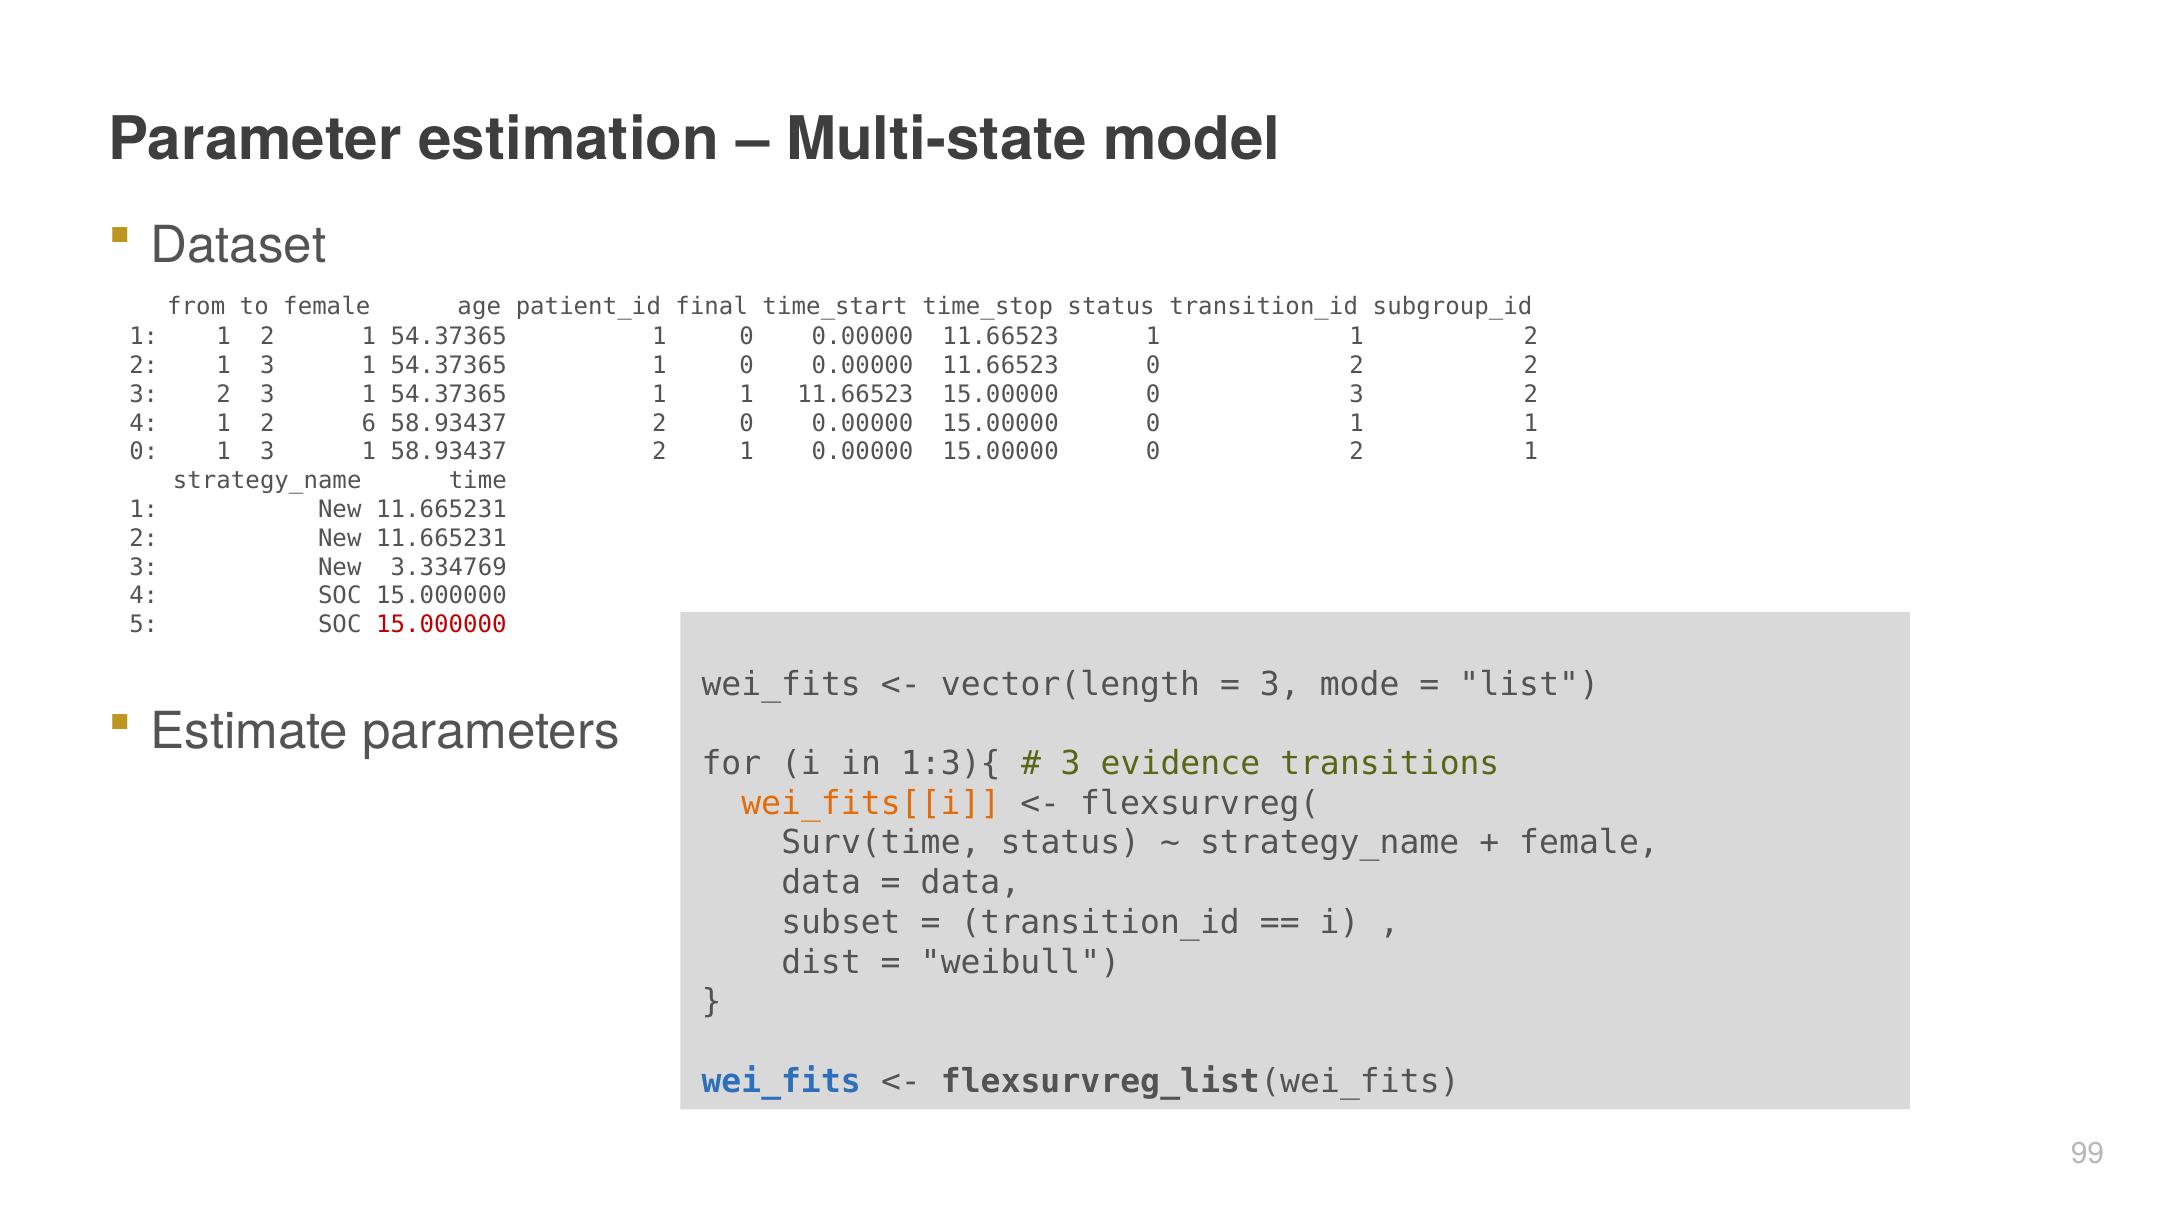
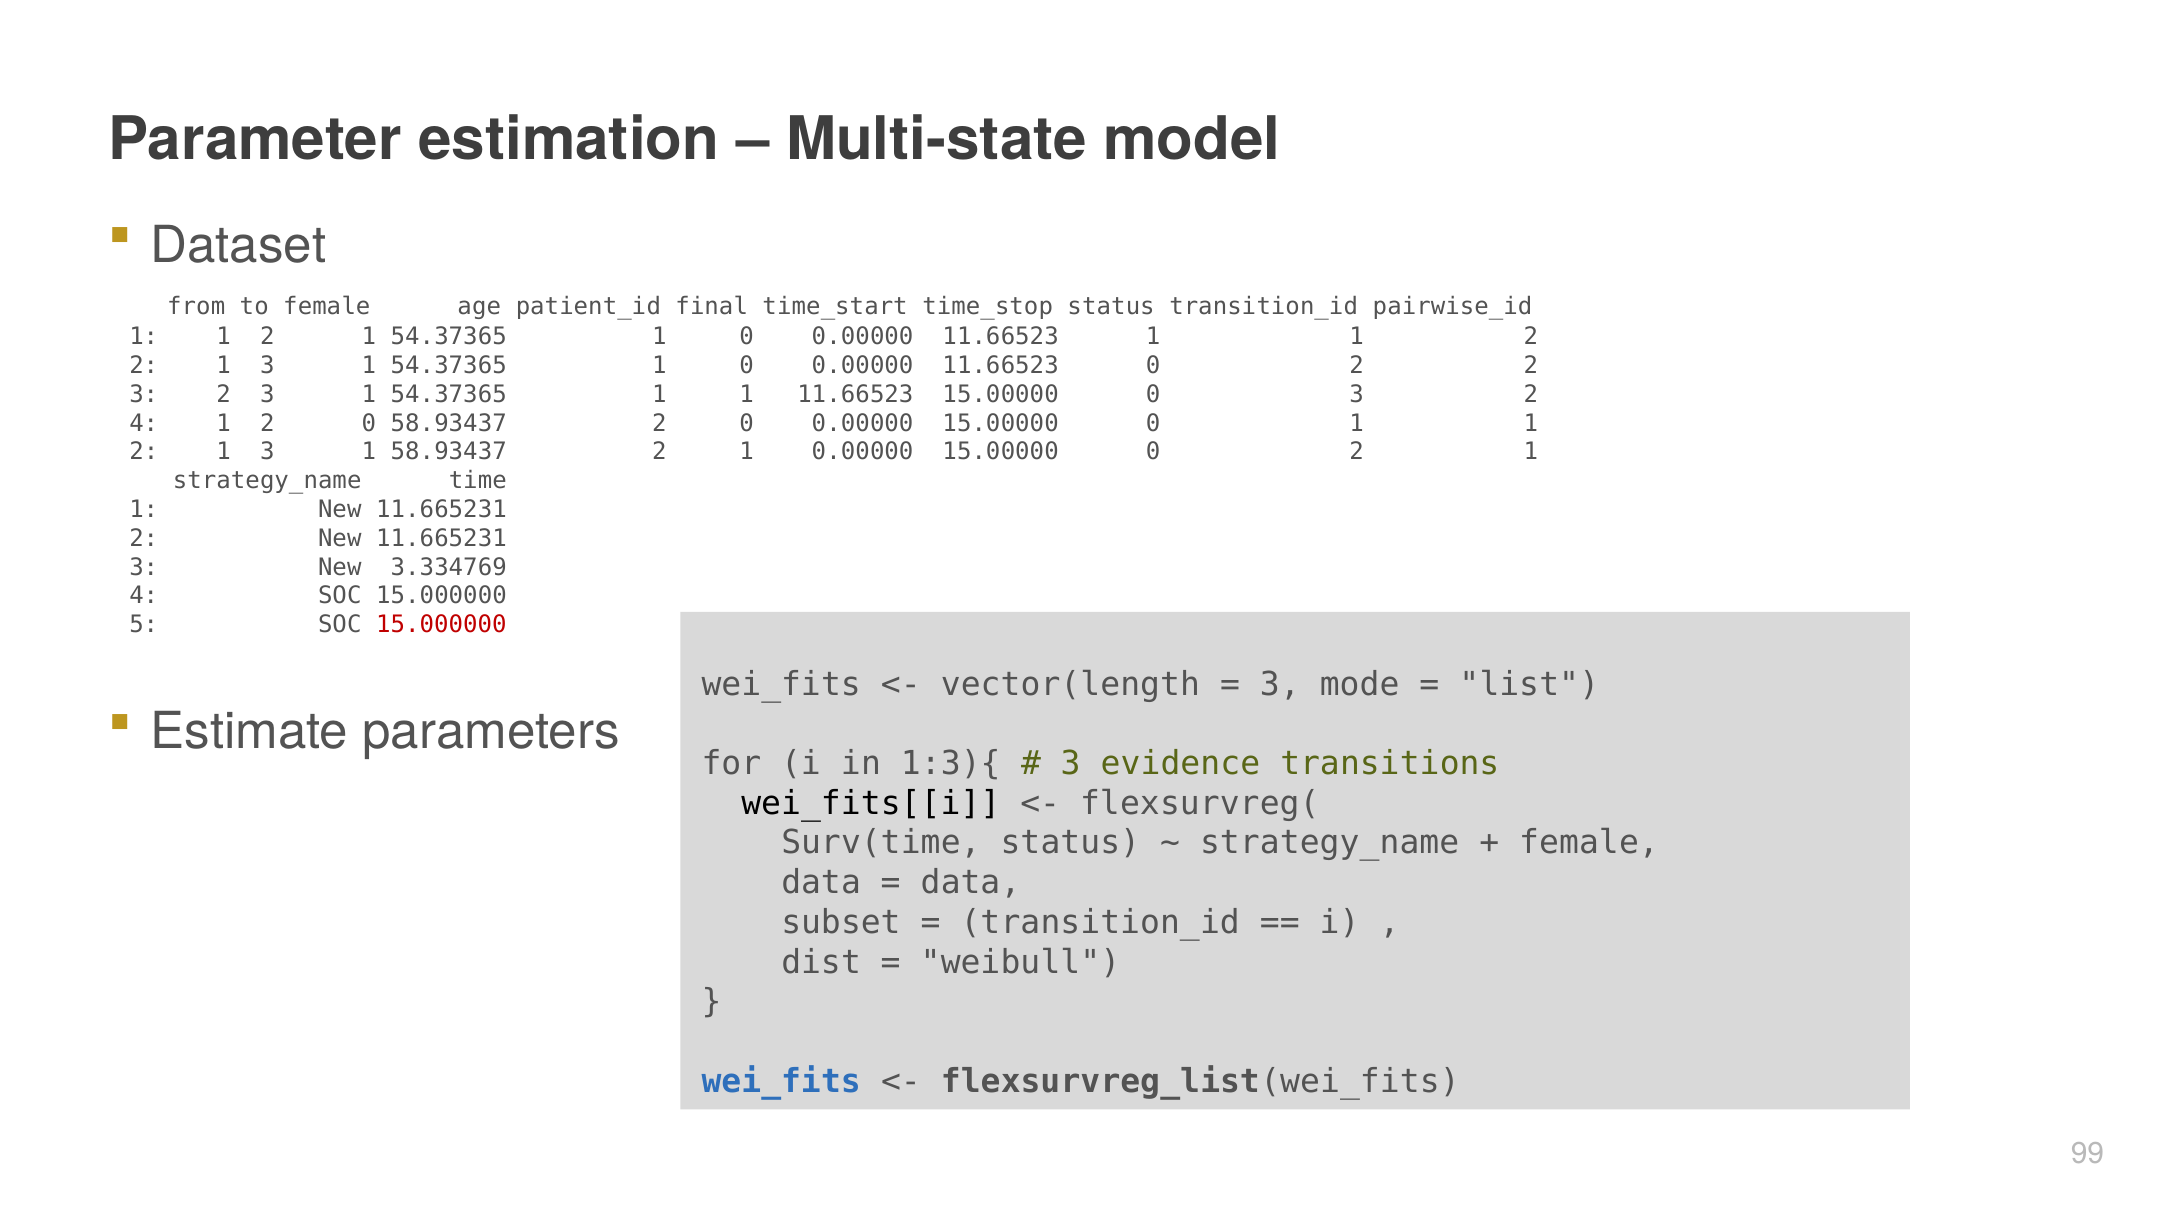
subgroup_id: subgroup_id -> pairwise_id
1 2 6: 6 -> 0
0 at (144, 452): 0 -> 2
wei_fits[[i colour: orange -> black
